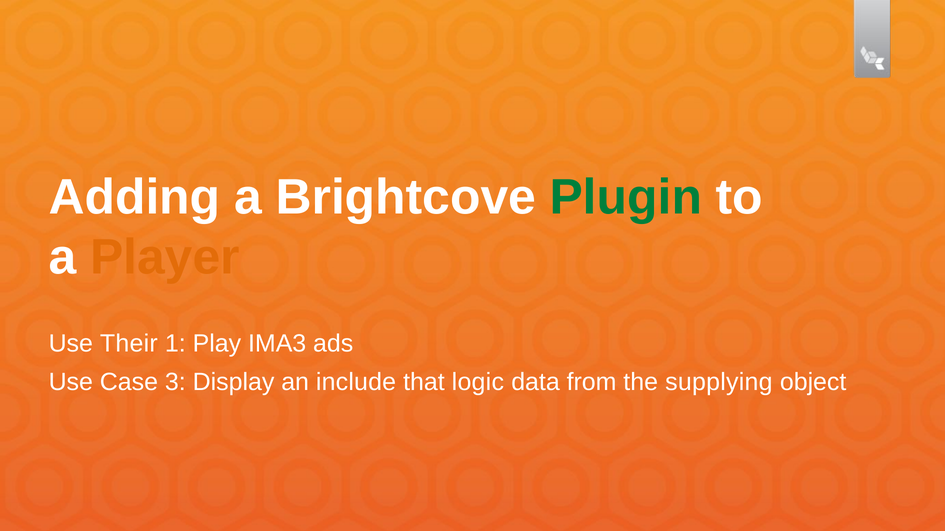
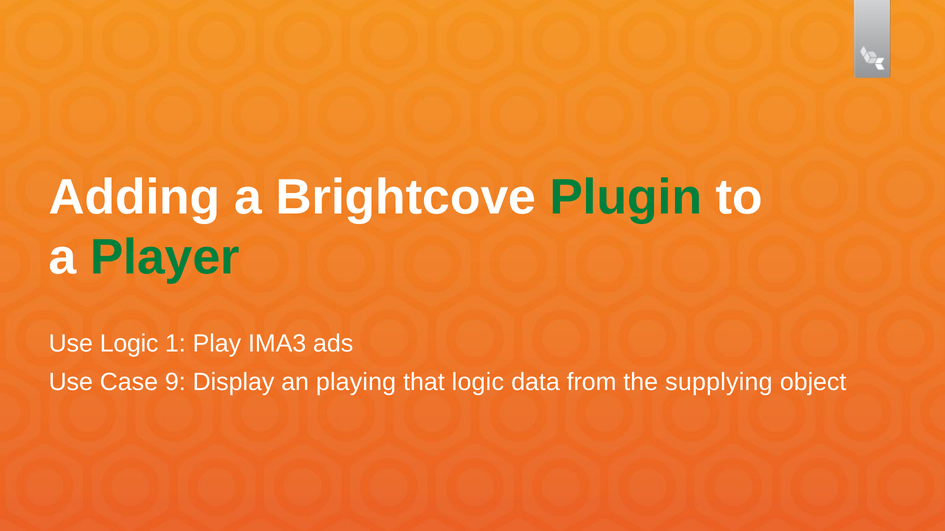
Player colour: orange -> green
Use Their: Their -> Logic
3: 3 -> 9
include: include -> playing
